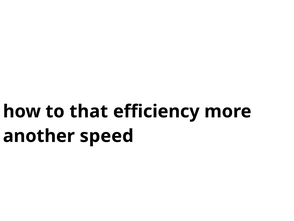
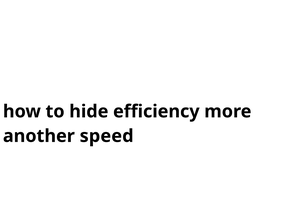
that: that -> hide
